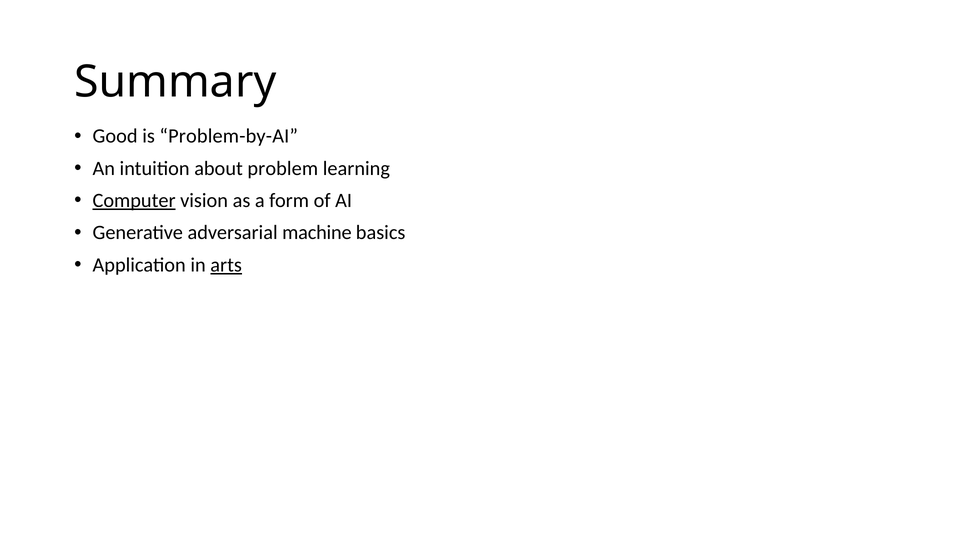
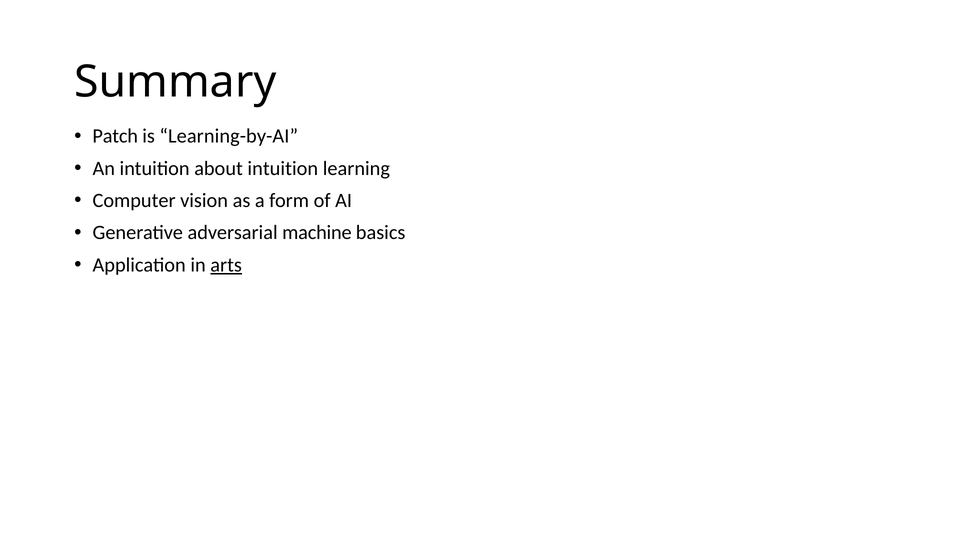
Good: Good -> Patch
Problem-by-AI: Problem-by-AI -> Learning-by-AI
about problem: problem -> intuition
Computer underline: present -> none
